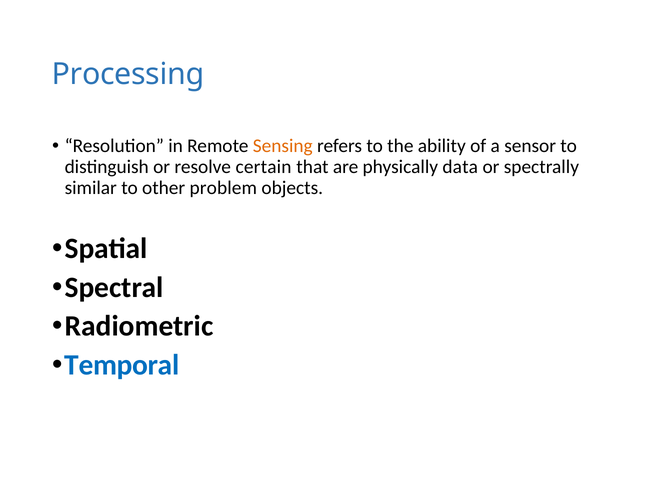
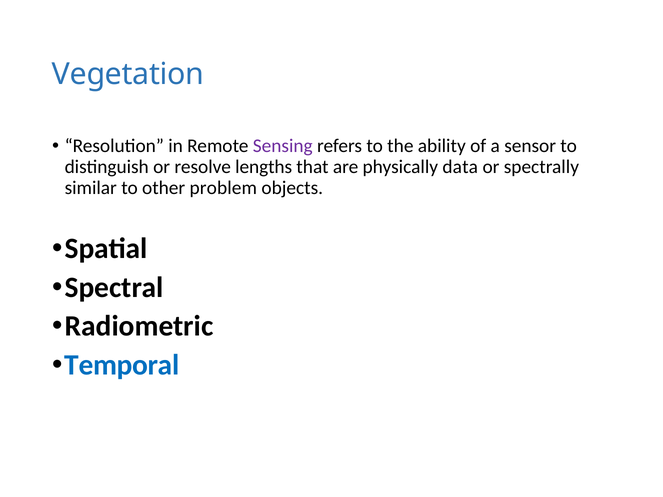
Processing: Processing -> Vegetation
Sensing colour: orange -> purple
certain: certain -> lengths
